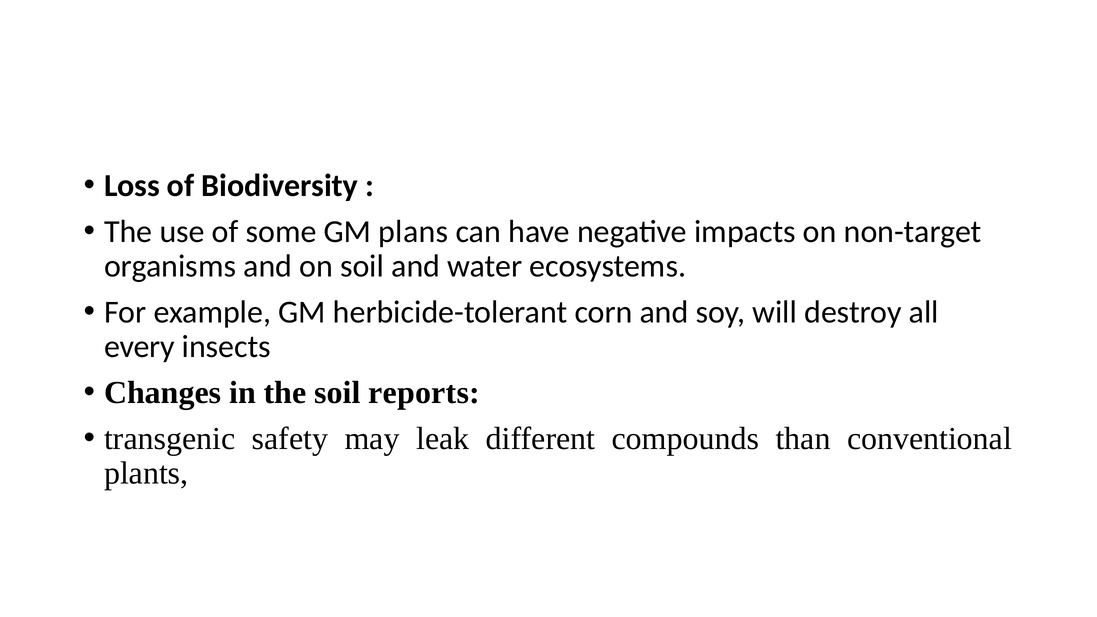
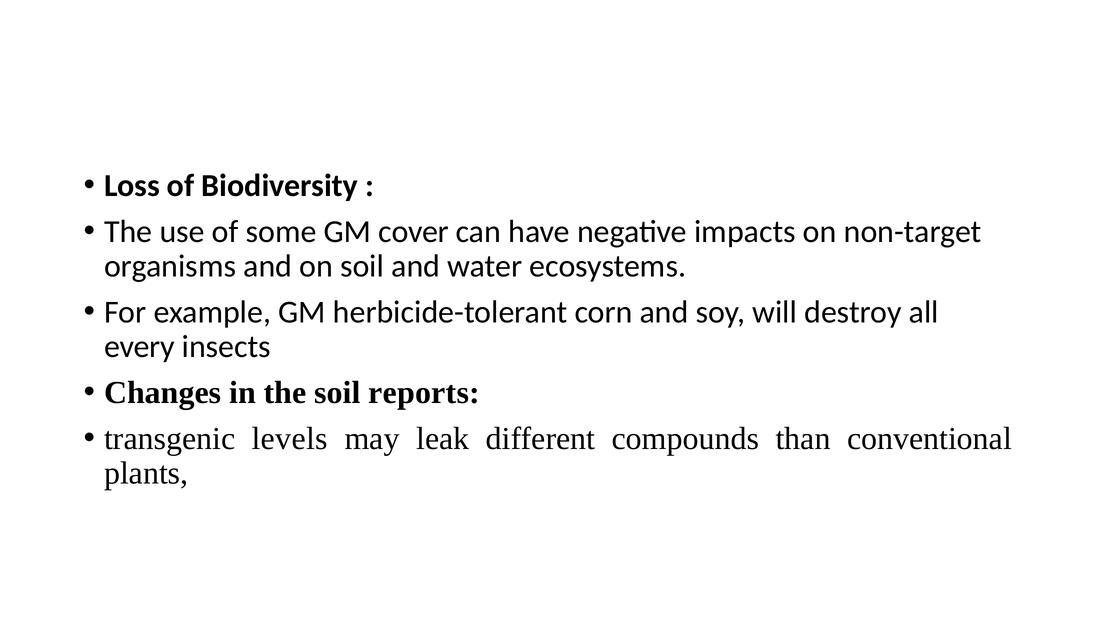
plans: plans -> cover
safety: safety -> levels
